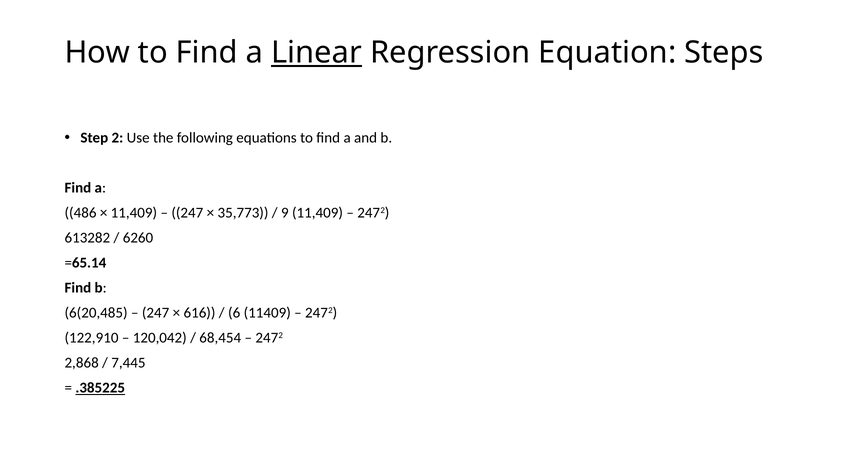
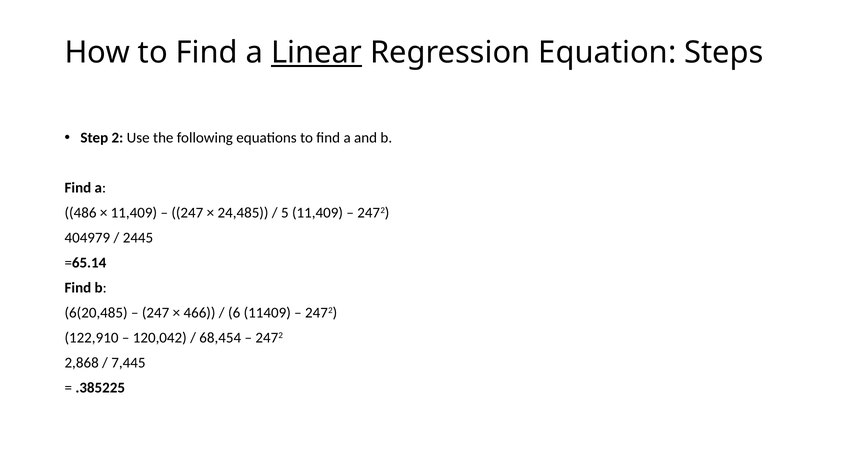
35,773: 35,773 -> 24,485
9: 9 -> 5
613282: 613282 -> 404979
6260: 6260 -> 2445
616: 616 -> 466
.385225 underline: present -> none
